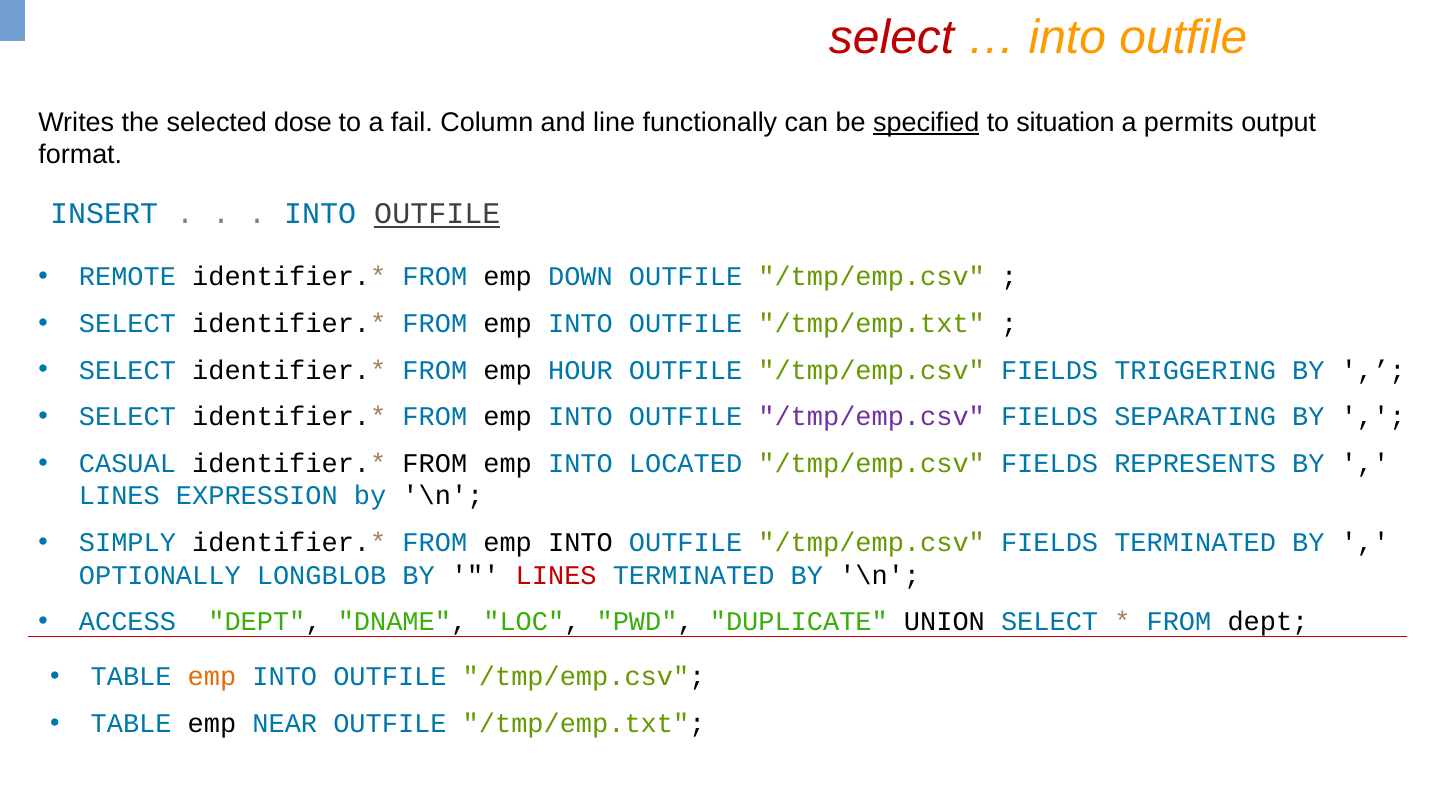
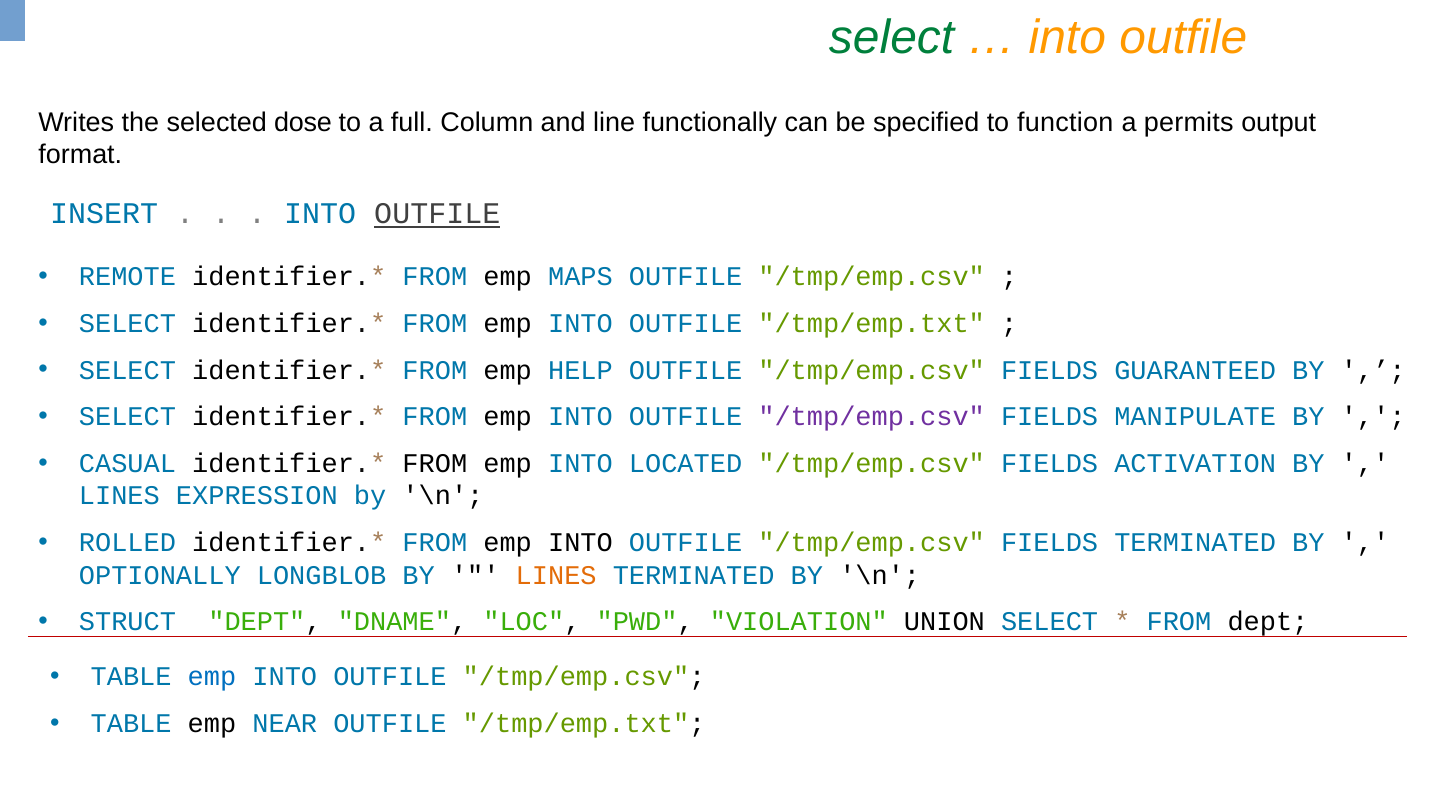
select at (892, 37) colour: red -> green
fail: fail -> full
specified underline: present -> none
situation: situation -> function
DOWN: DOWN -> MAPS
HOUR: HOUR -> HELP
TRIGGERING: TRIGGERING -> GUARANTEED
SEPARATING: SEPARATING -> MANIPULATE
REPRESENTS: REPRESENTS -> ACTIVATION
SIMPLY: SIMPLY -> ROLLED
LINES at (556, 575) colour: red -> orange
ACCESS: ACCESS -> STRUCT
DUPLICATE: DUPLICATE -> VIOLATION
emp at (212, 677) colour: orange -> blue
